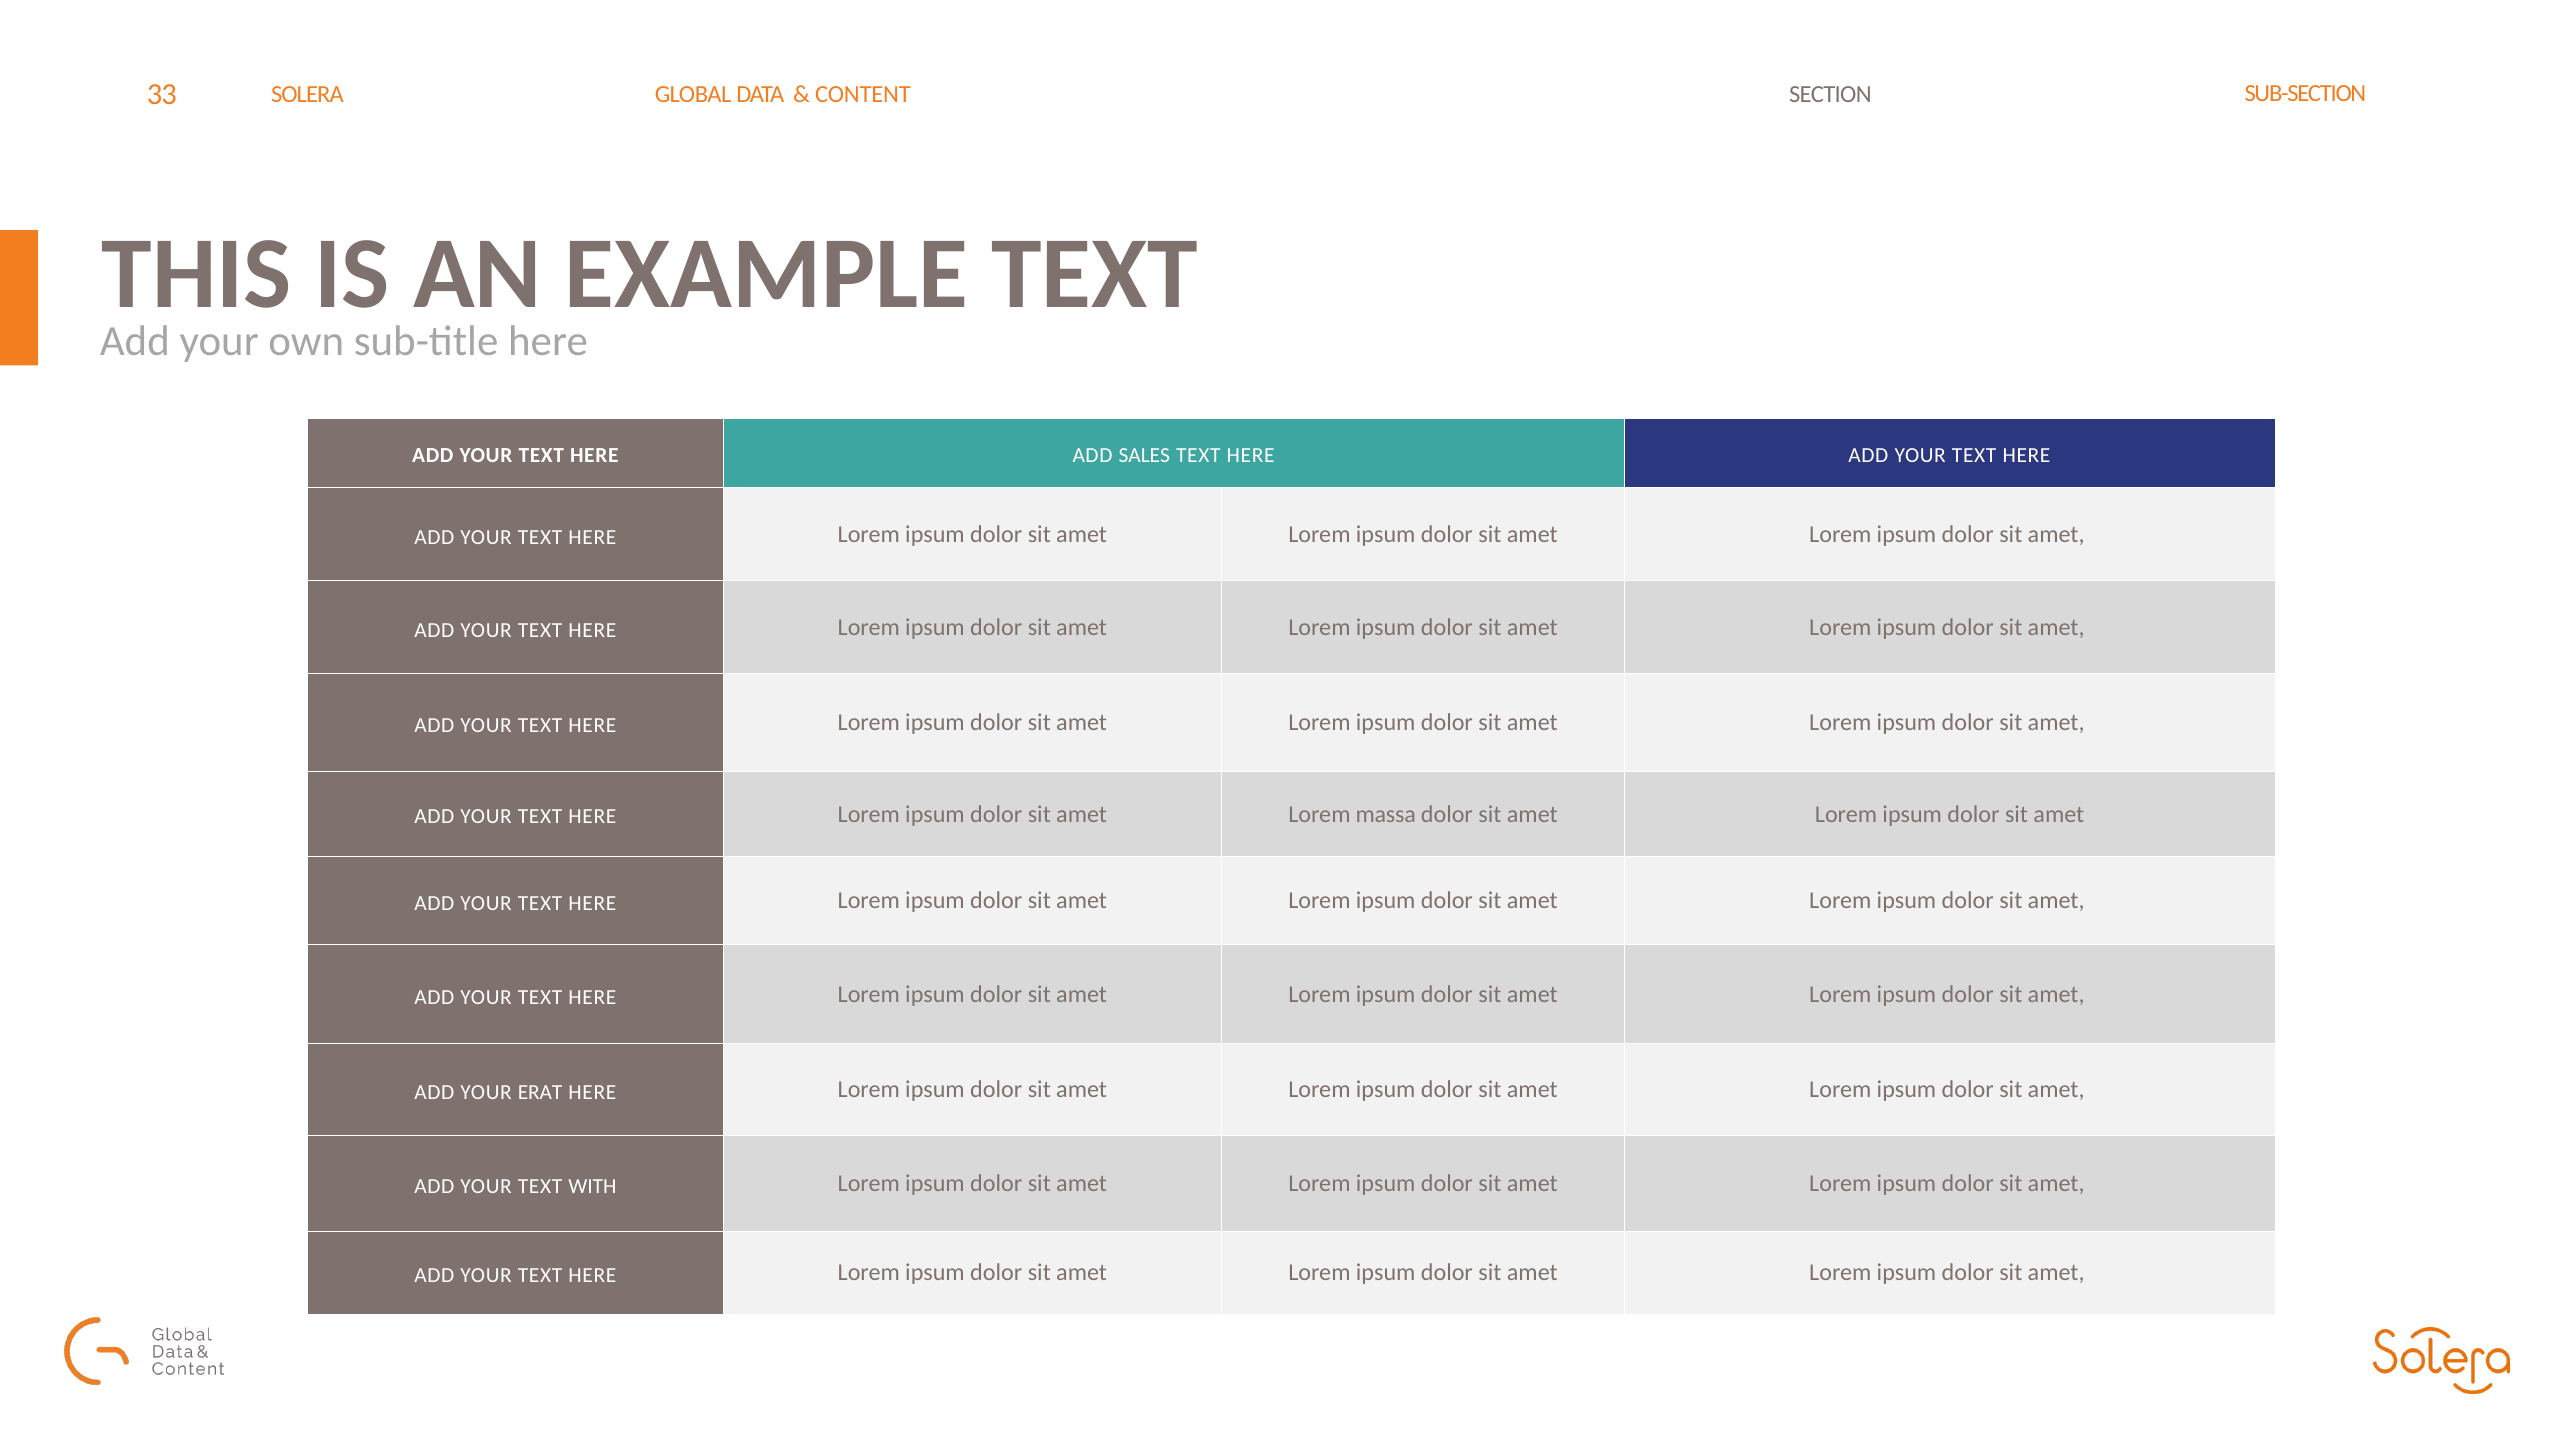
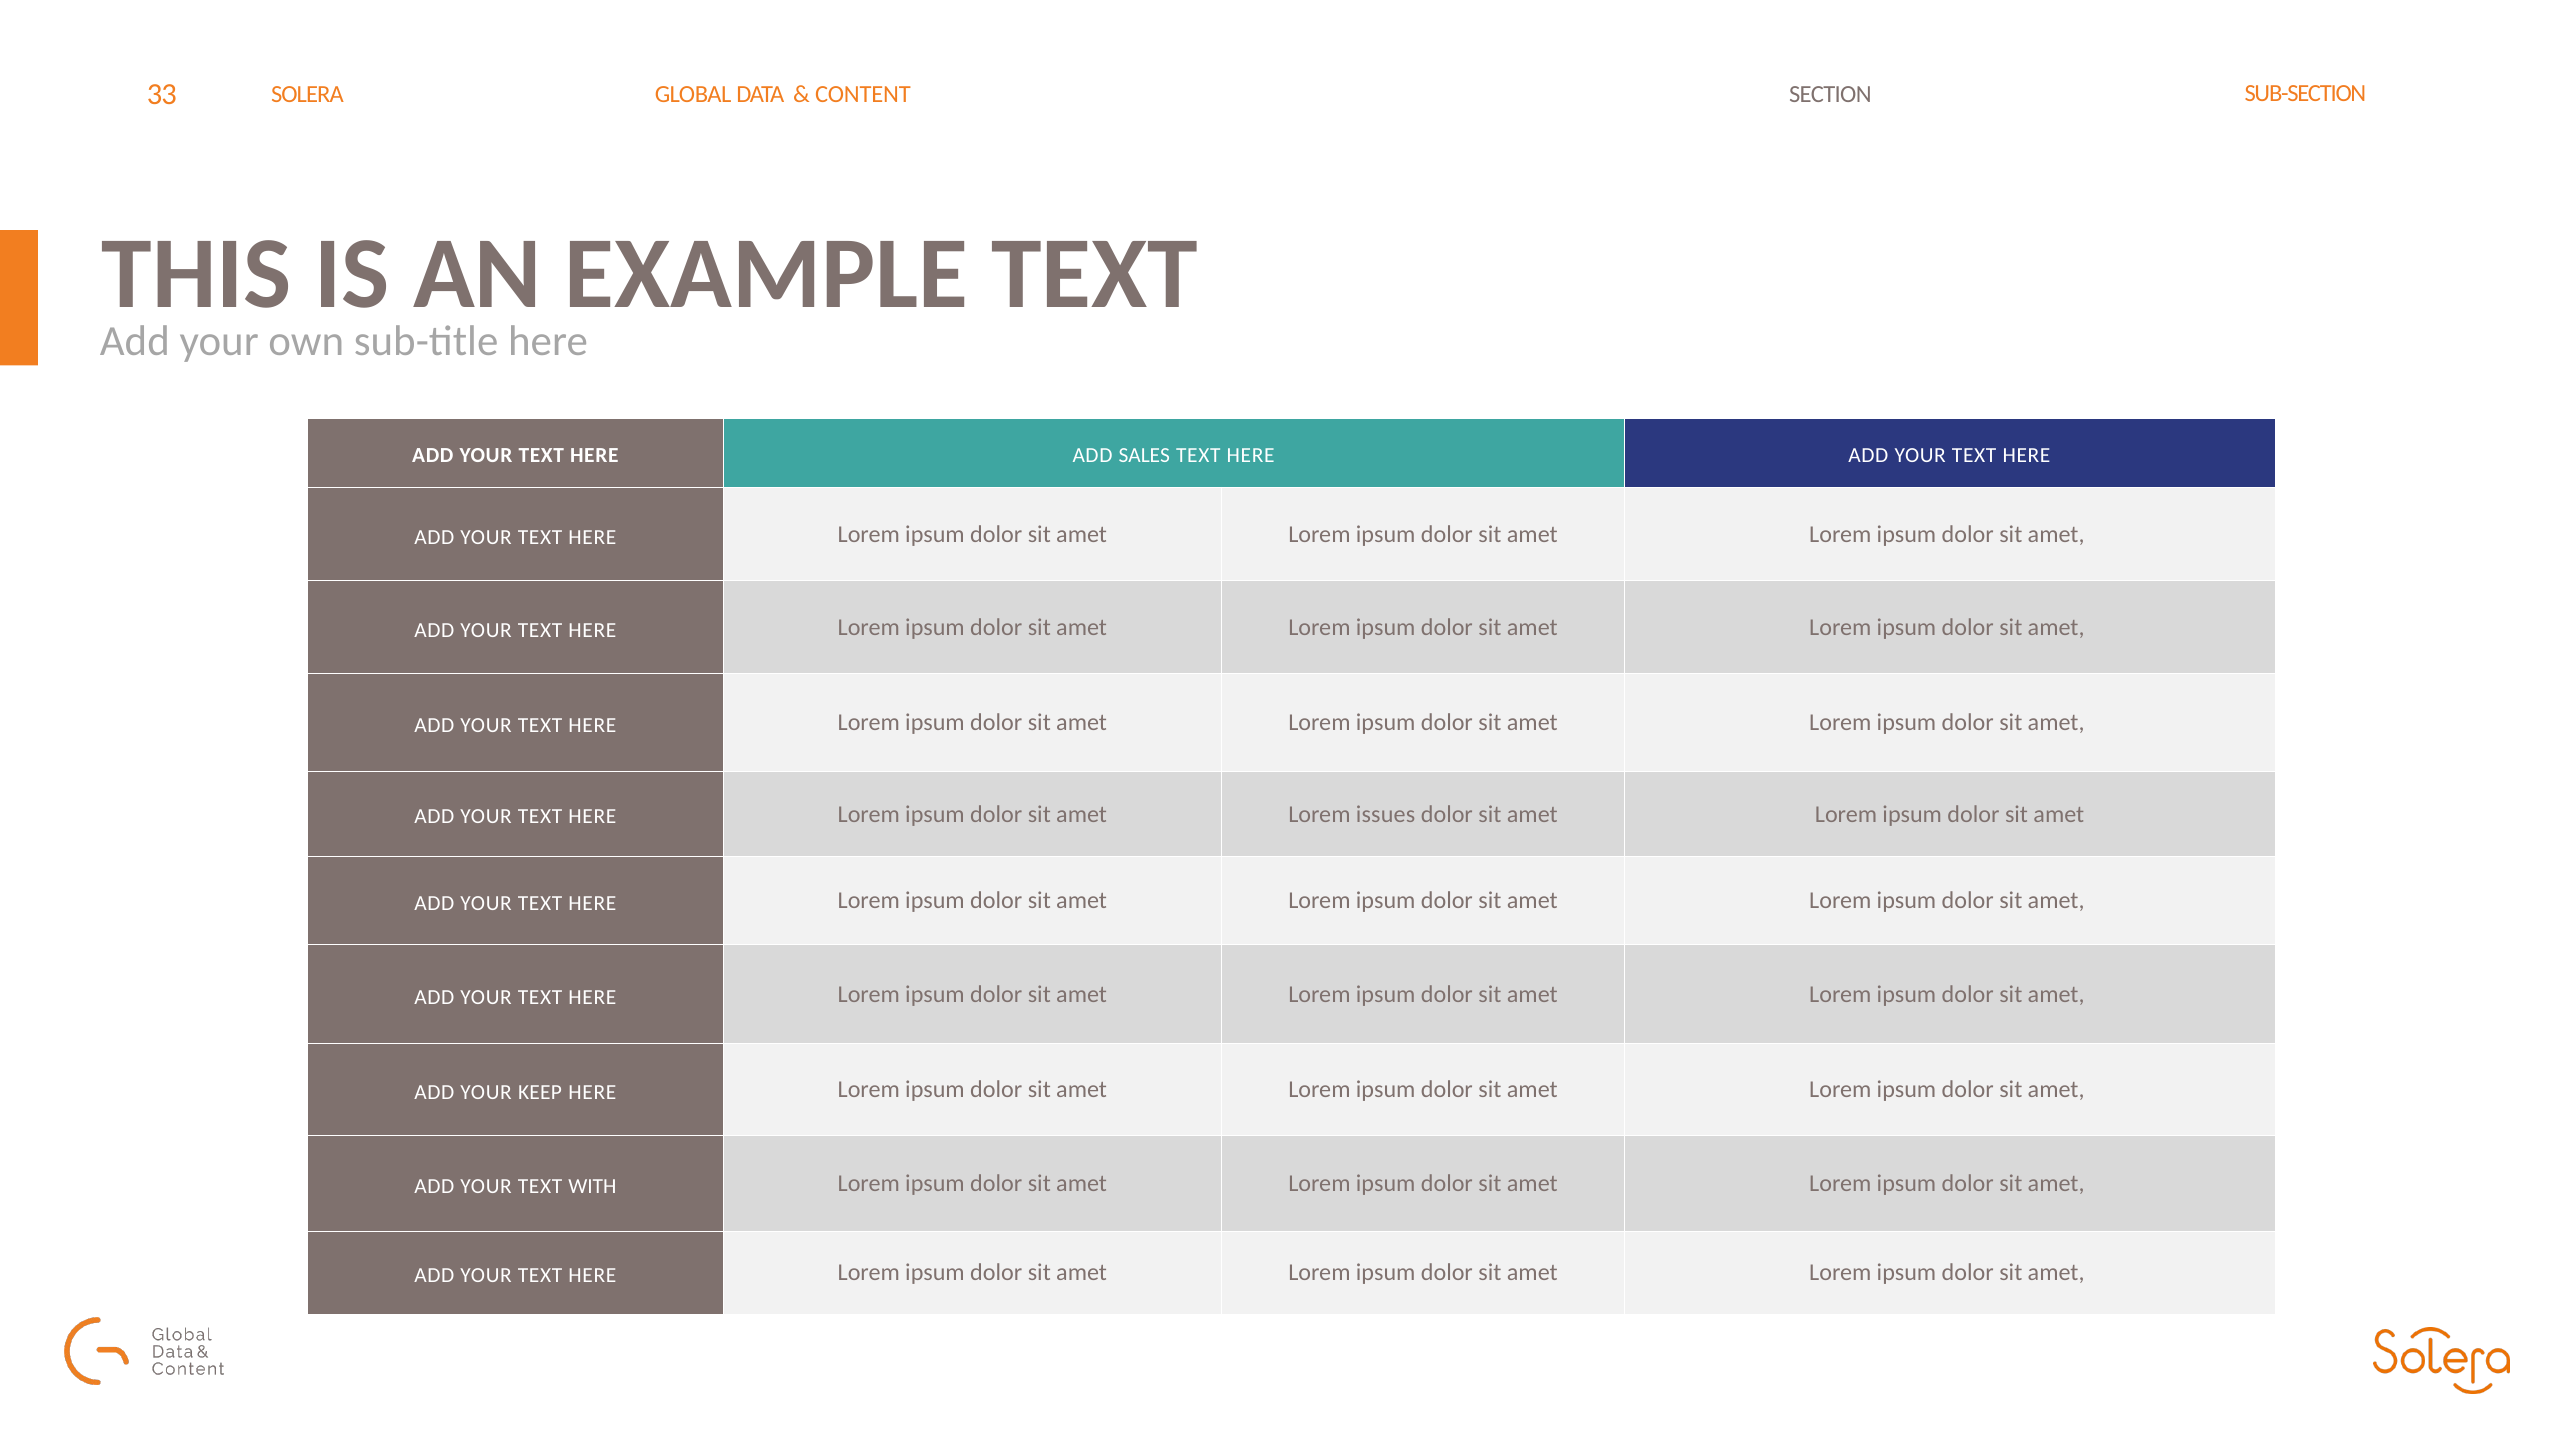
massa: massa -> issues
ERAT: ERAT -> KEEP
